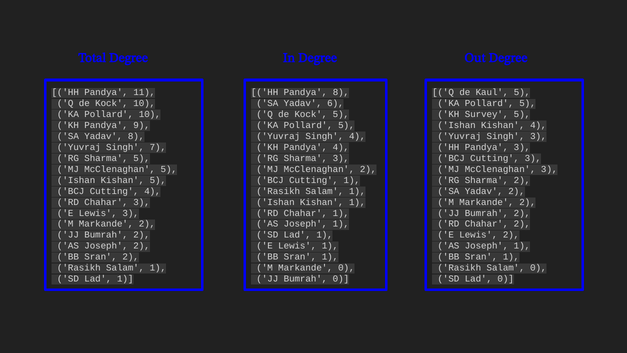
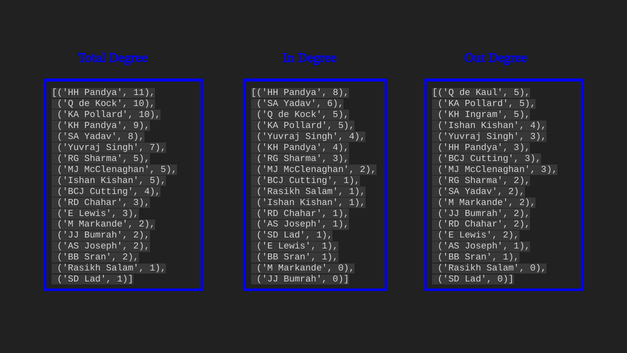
Survey: Survey -> Ingram
